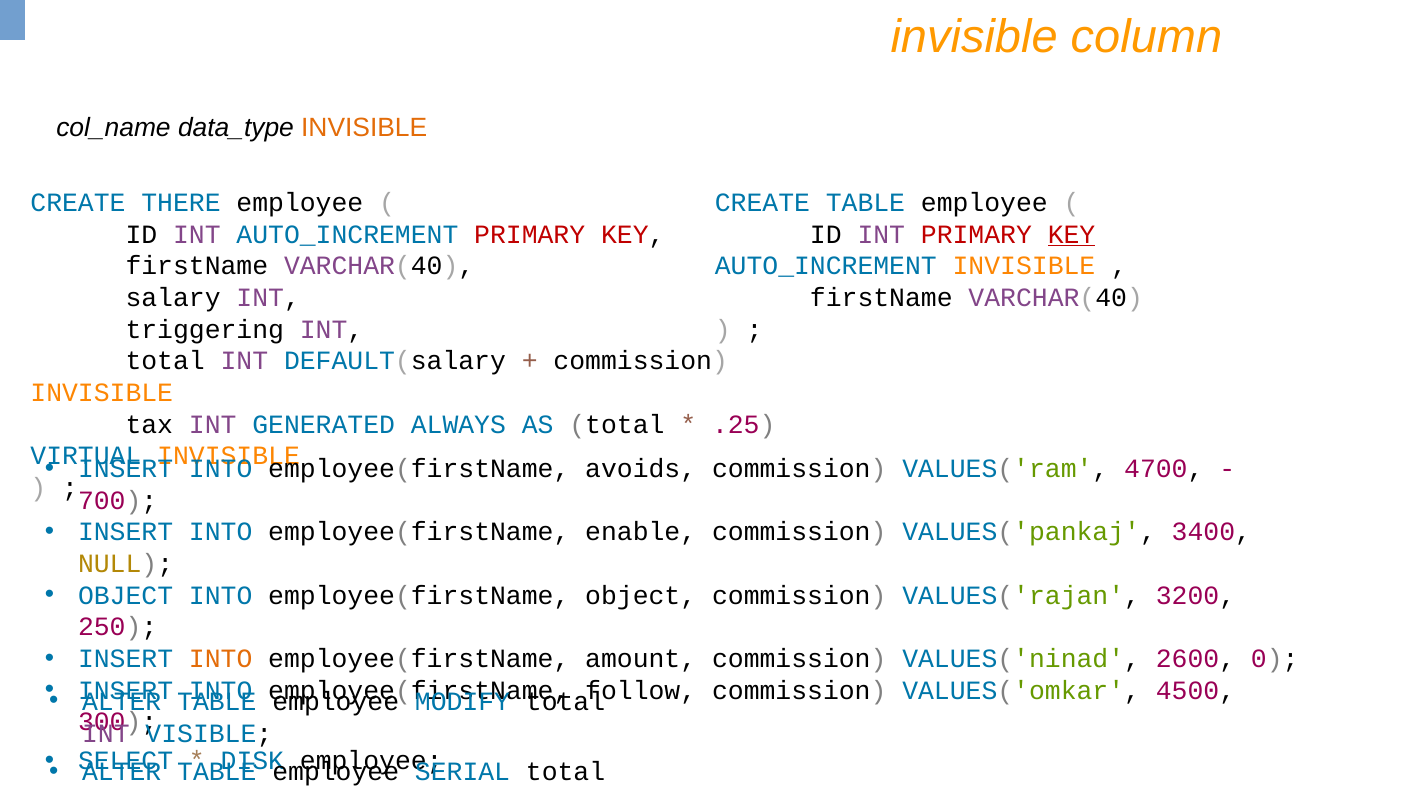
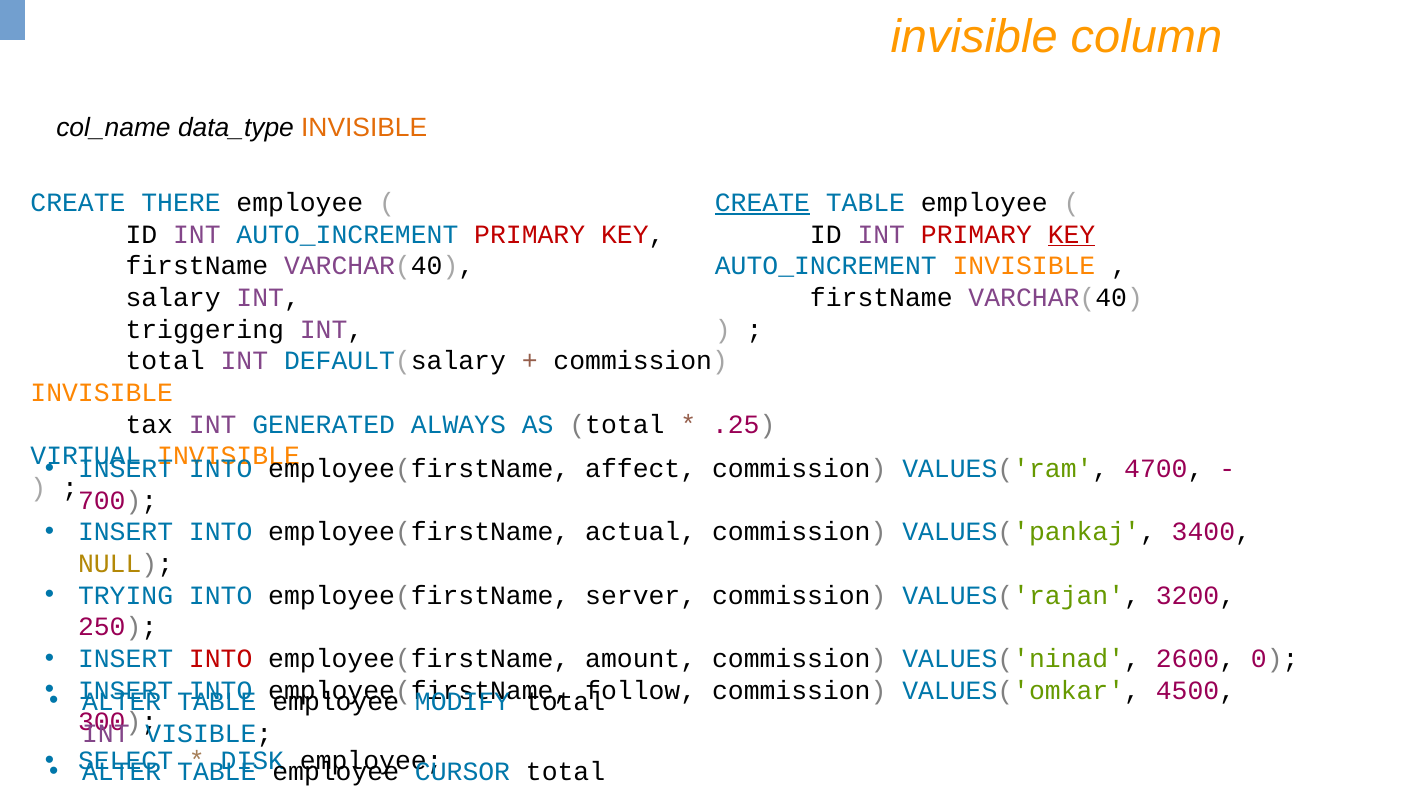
CREATE at (762, 203) underline: none -> present
avoids: avoids -> affect
enable: enable -> actual
OBJECT at (126, 596): OBJECT -> TRYING
employee(firstName object: object -> server
INTO at (221, 659) colour: orange -> red
SERIAL: SERIAL -> CURSOR
